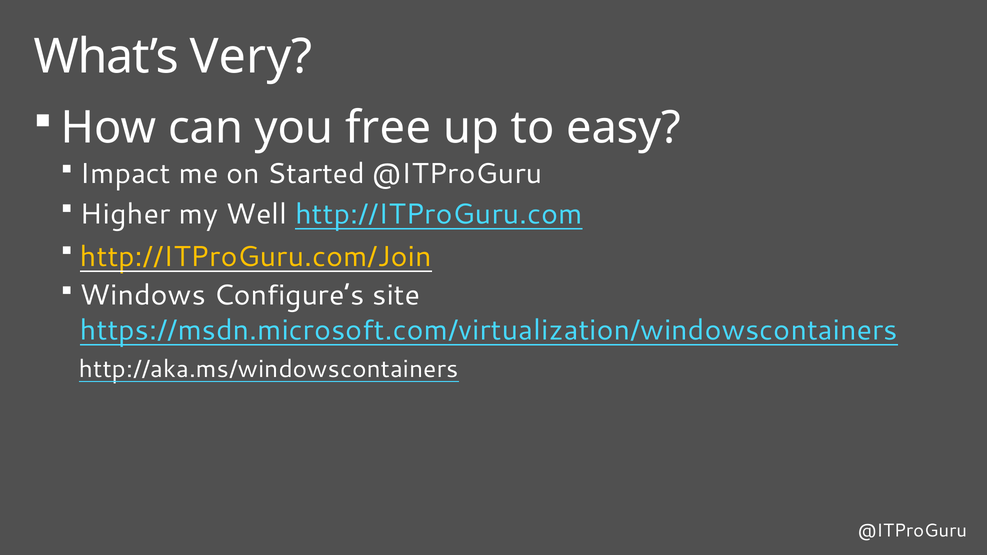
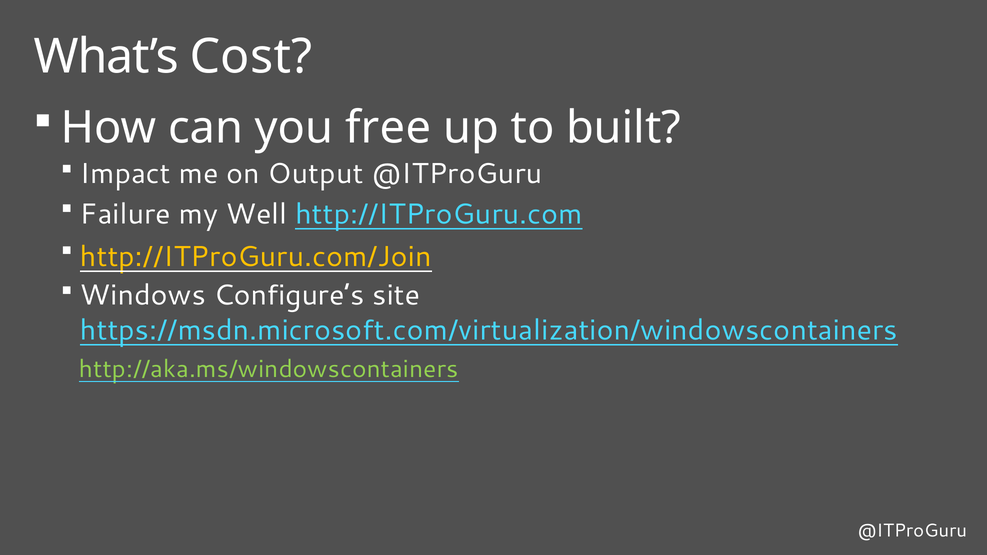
Very: Very -> Cost
easy: easy -> built
Started: Started -> Output
Higher: Higher -> Failure
http://aka.ms/windowscontainers colour: white -> light green
